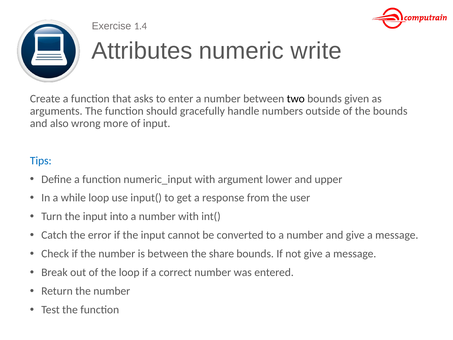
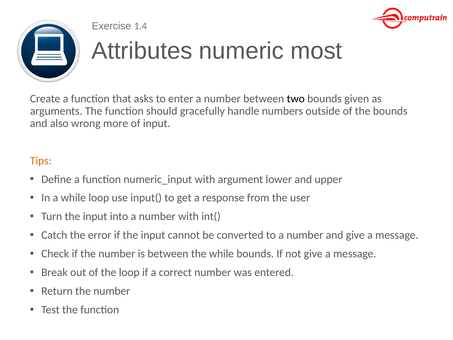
write: write -> most
Tips colour: blue -> orange
the share: share -> while
